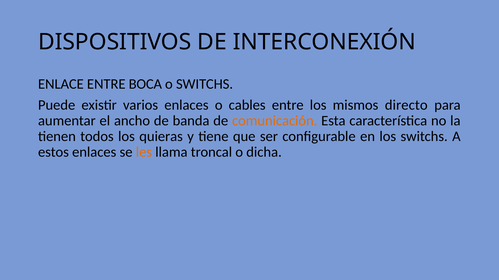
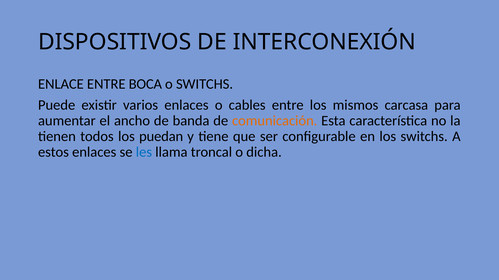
directo: directo -> carcasa
quieras: quieras -> puedan
les colour: orange -> blue
